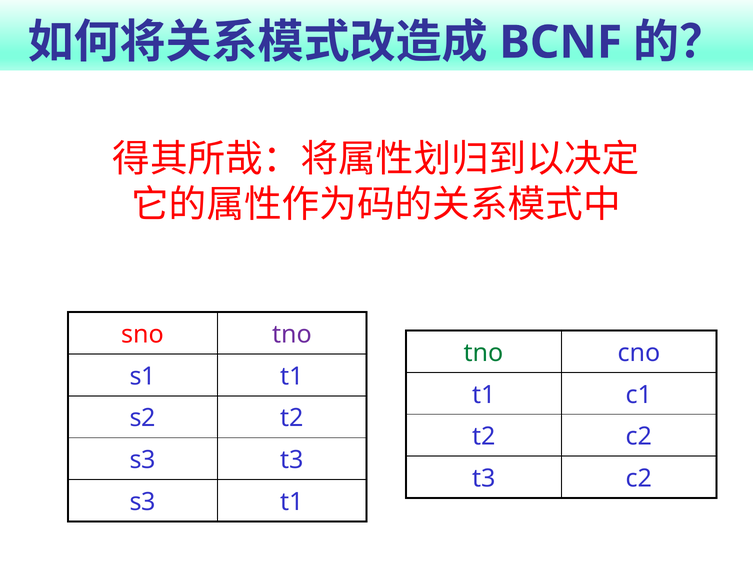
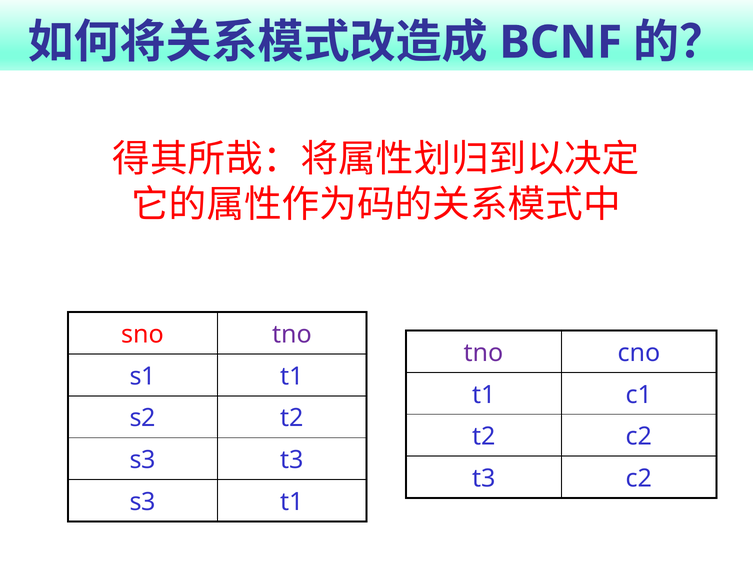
tno at (484, 353) colour: green -> purple
